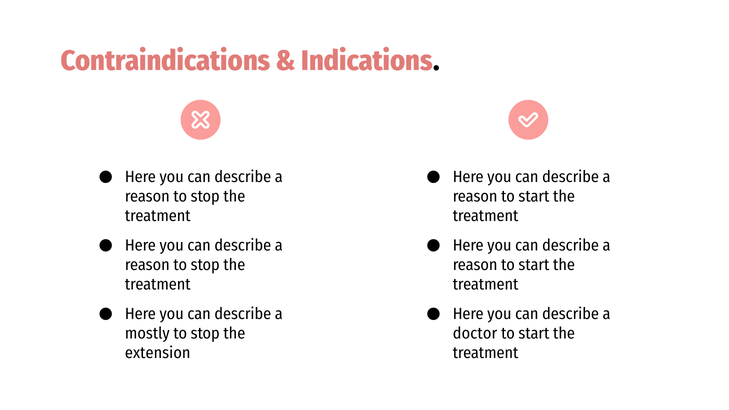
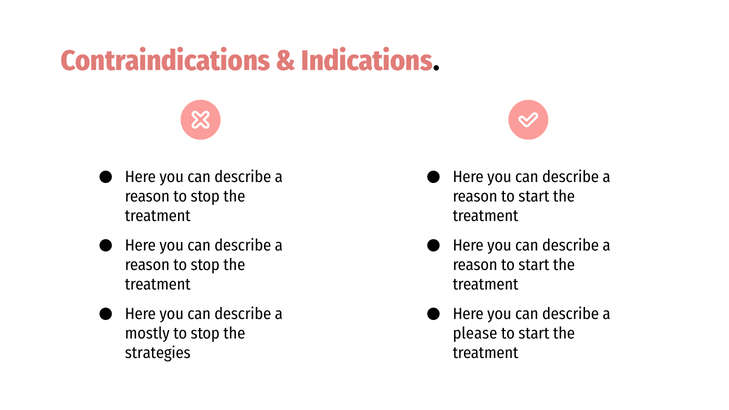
doctor: doctor -> please
extension: extension -> strategies
